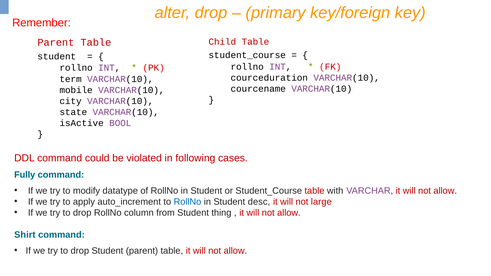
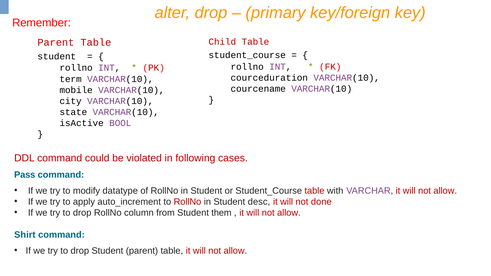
Fully: Fully -> Pass
RollNo at (187, 202) colour: blue -> red
large: large -> done
thing: thing -> them
